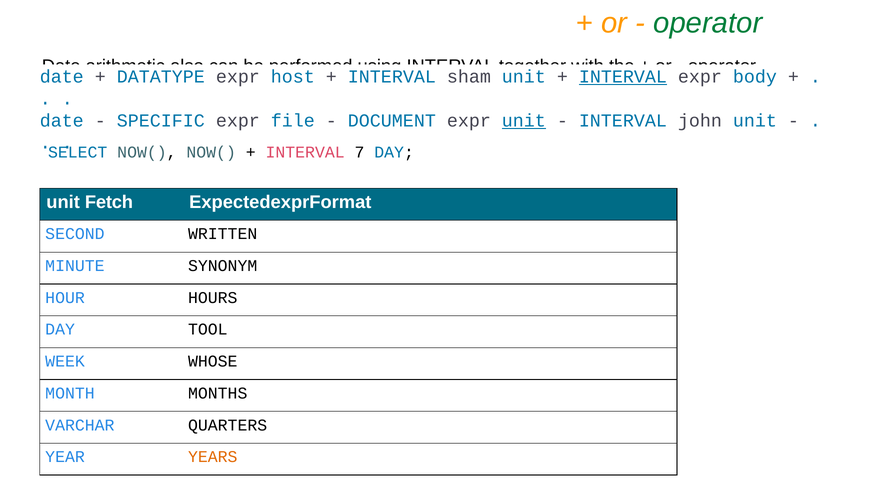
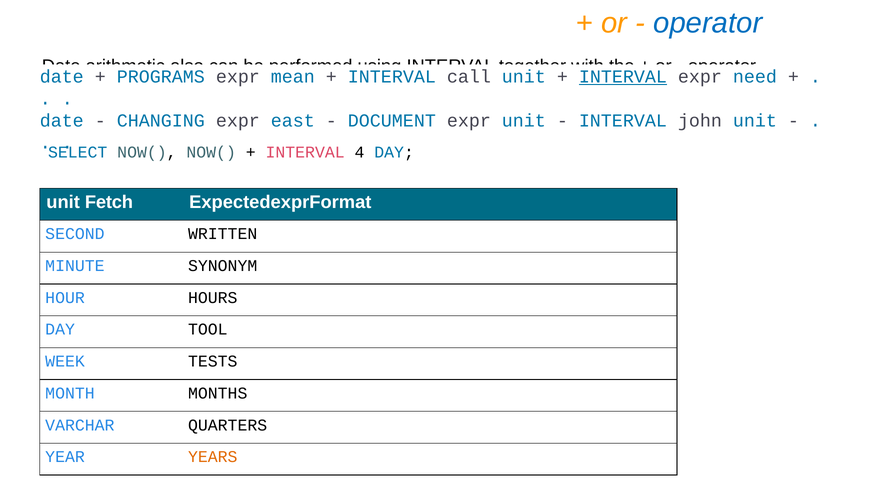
operator at (708, 23) colour: green -> blue
DATATYPE: DATATYPE -> PROGRAMS
host: host -> mean
sham: sham -> call
body: body -> need
SPECIFIC: SPECIFIC -> CHANGING
file: file -> east
unit at (524, 121) underline: present -> none
7: 7 -> 4
WHOSE: WHOSE -> TESTS
